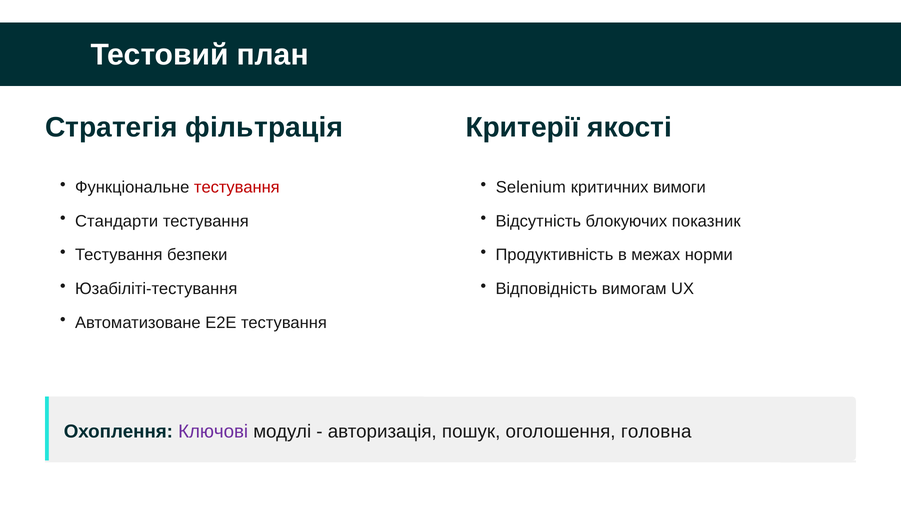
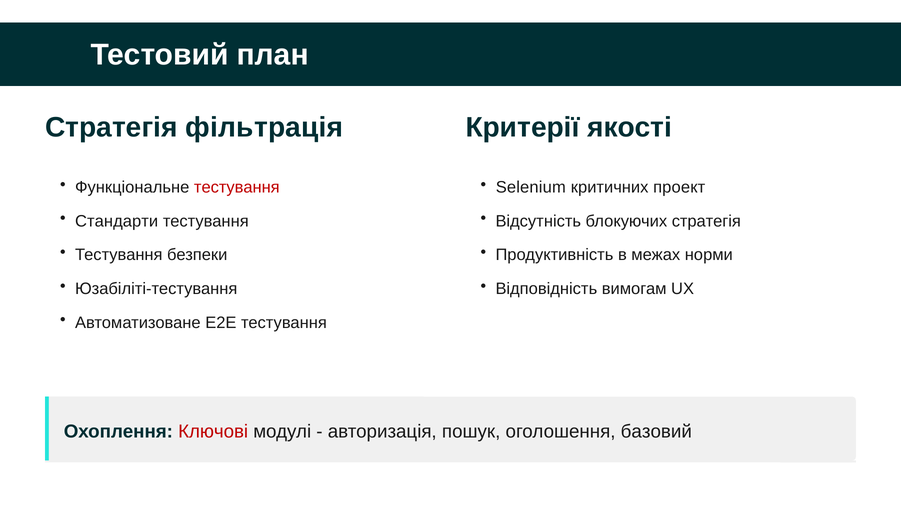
вимоги: вимоги -> проект
блокуючих показник: показник -> стратегія
Ключові colour: purple -> red
головна: головна -> базовий
